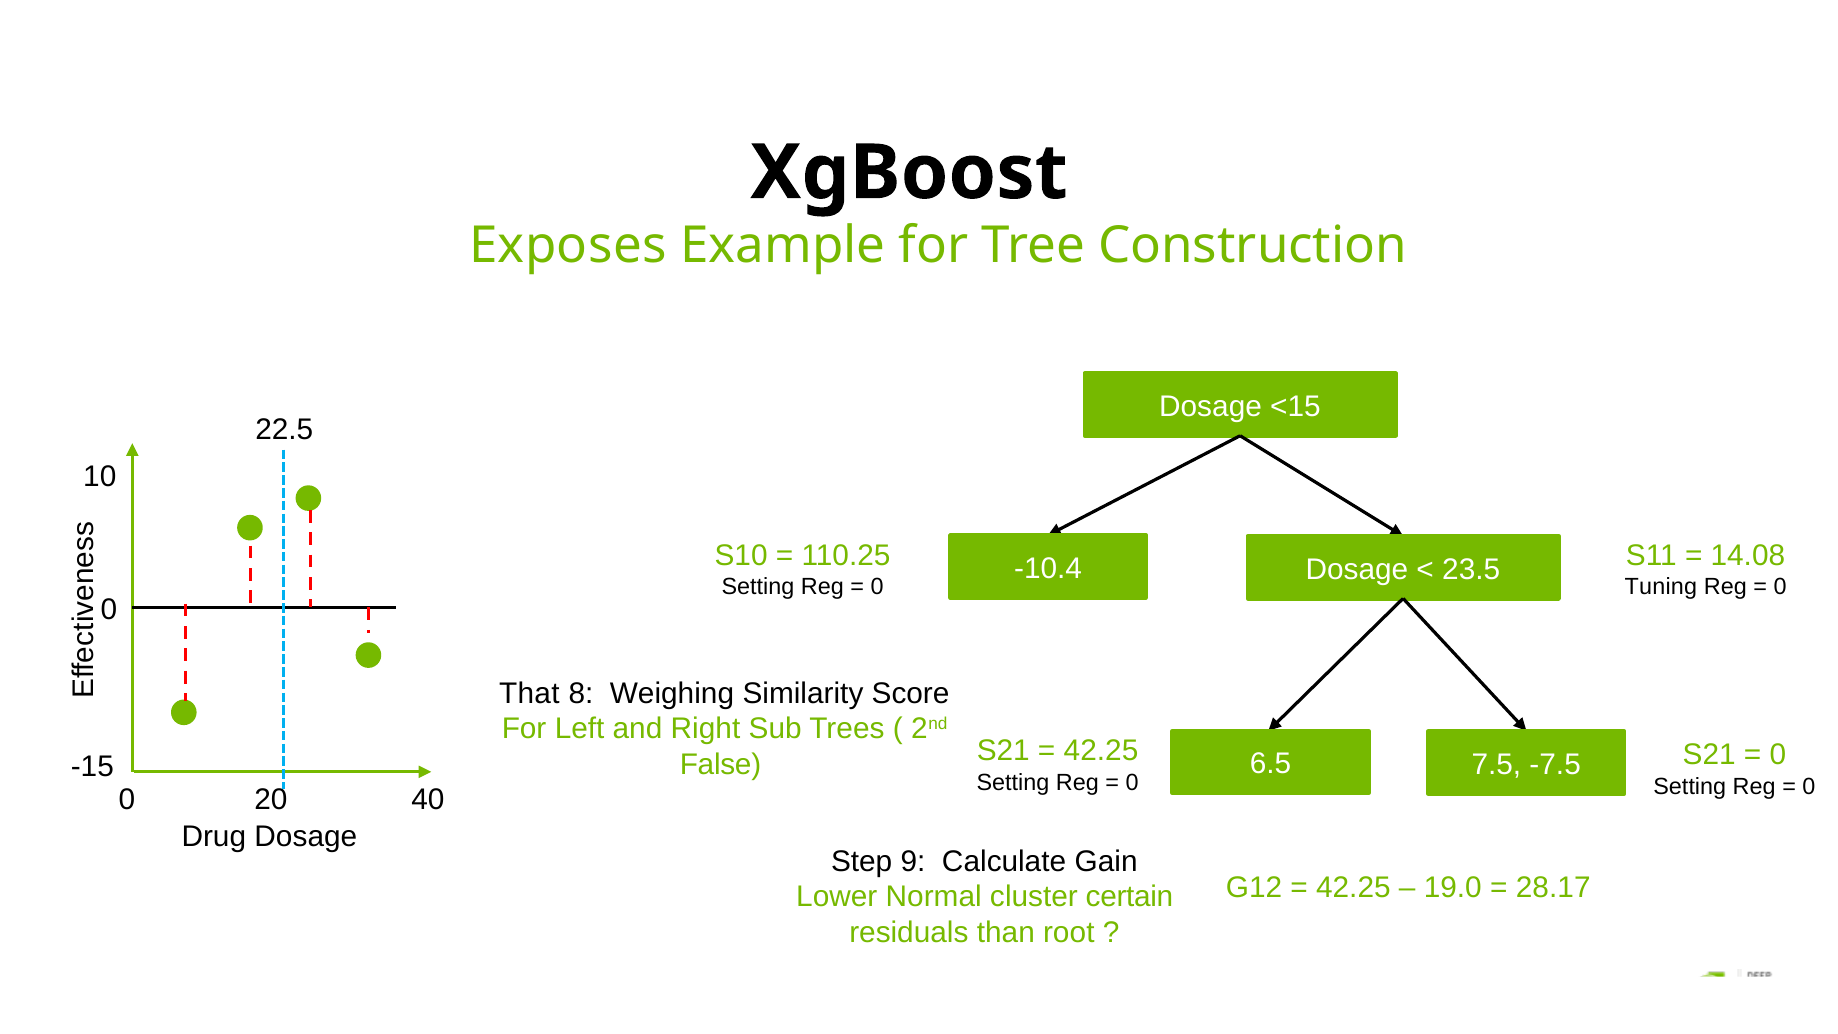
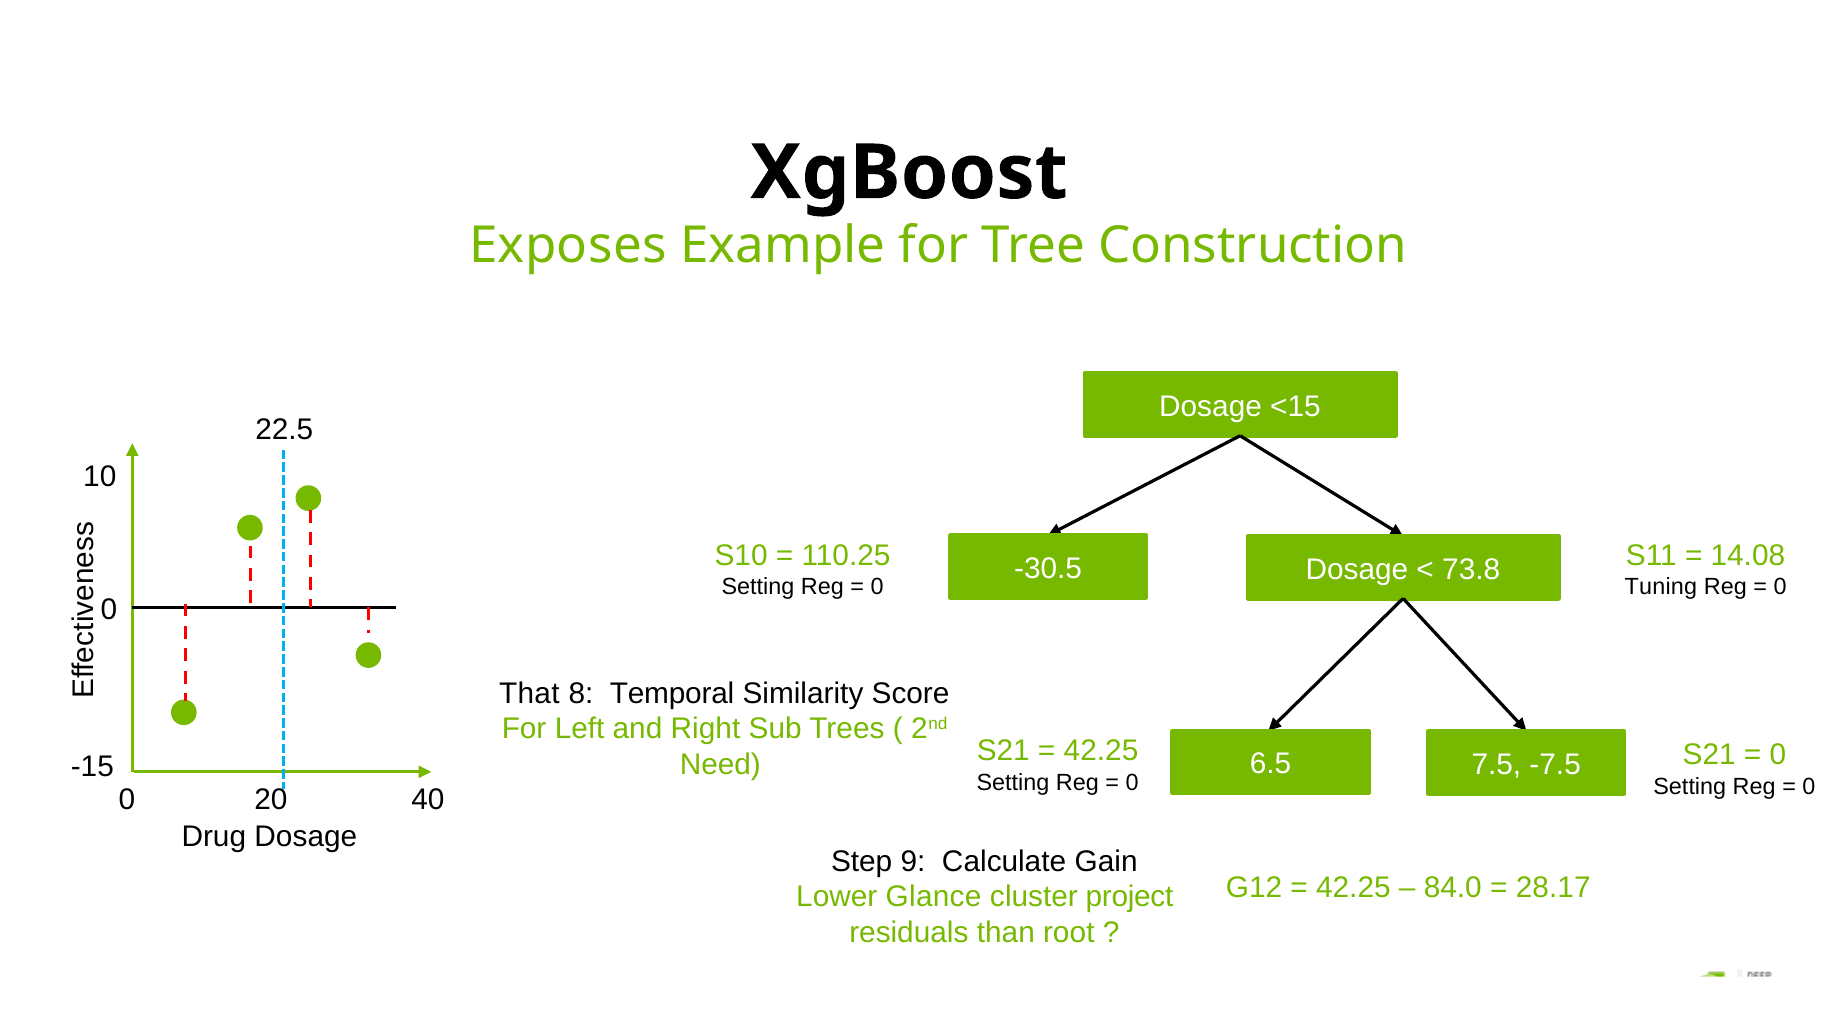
-10.4: -10.4 -> -30.5
23.5: 23.5 -> 73.8
Weighing: Weighing -> Temporal
False: False -> Need
19.0: 19.0 -> 84.0
Normal: Normal -> Glance
certain: certain -> project
